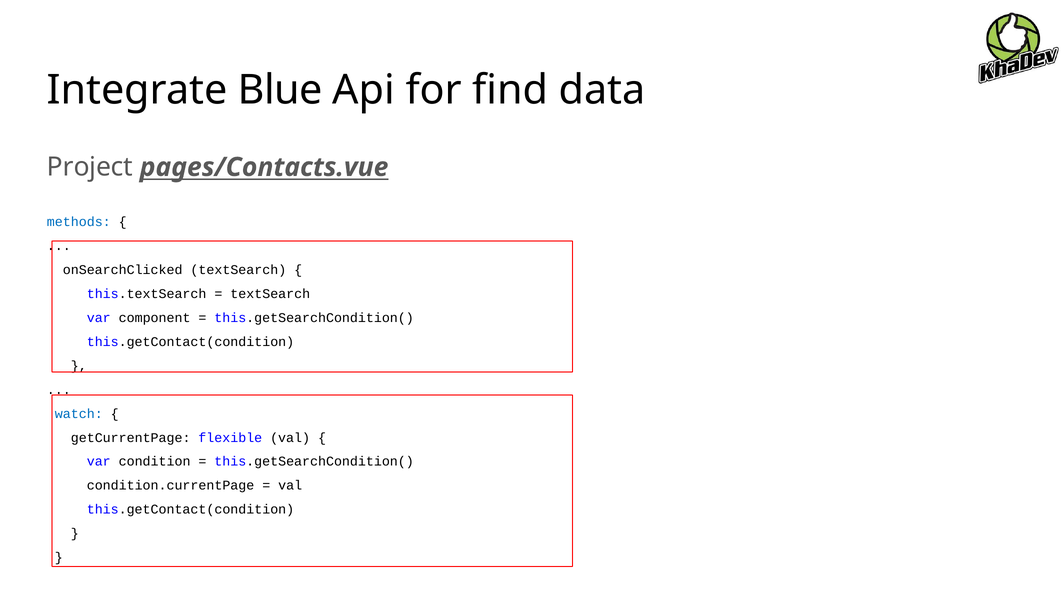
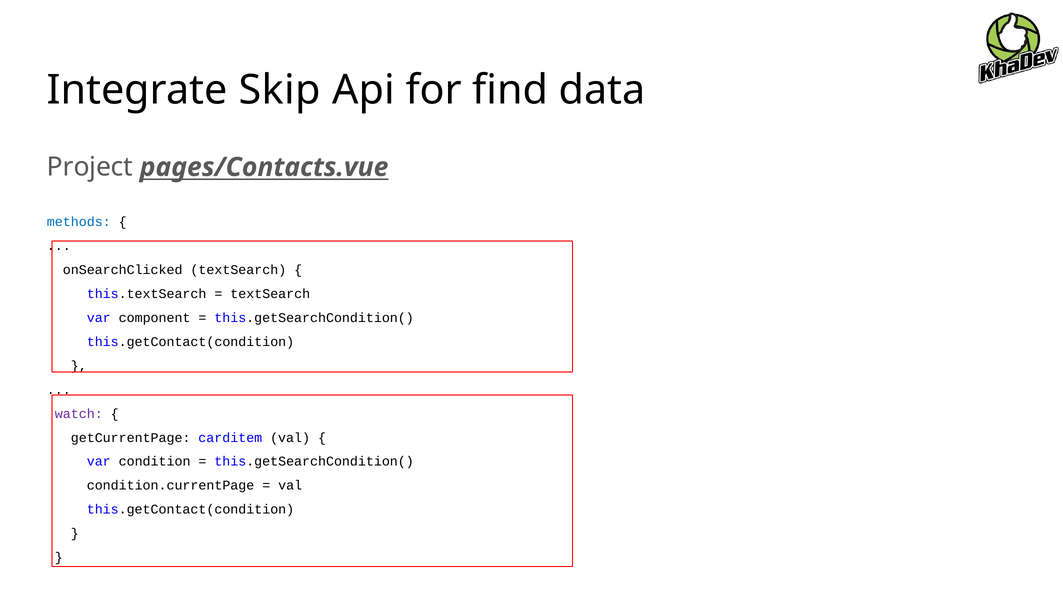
Blue: Blue -> Skip
watch colour: blue -> purple
flexible: flexible -> carditem
